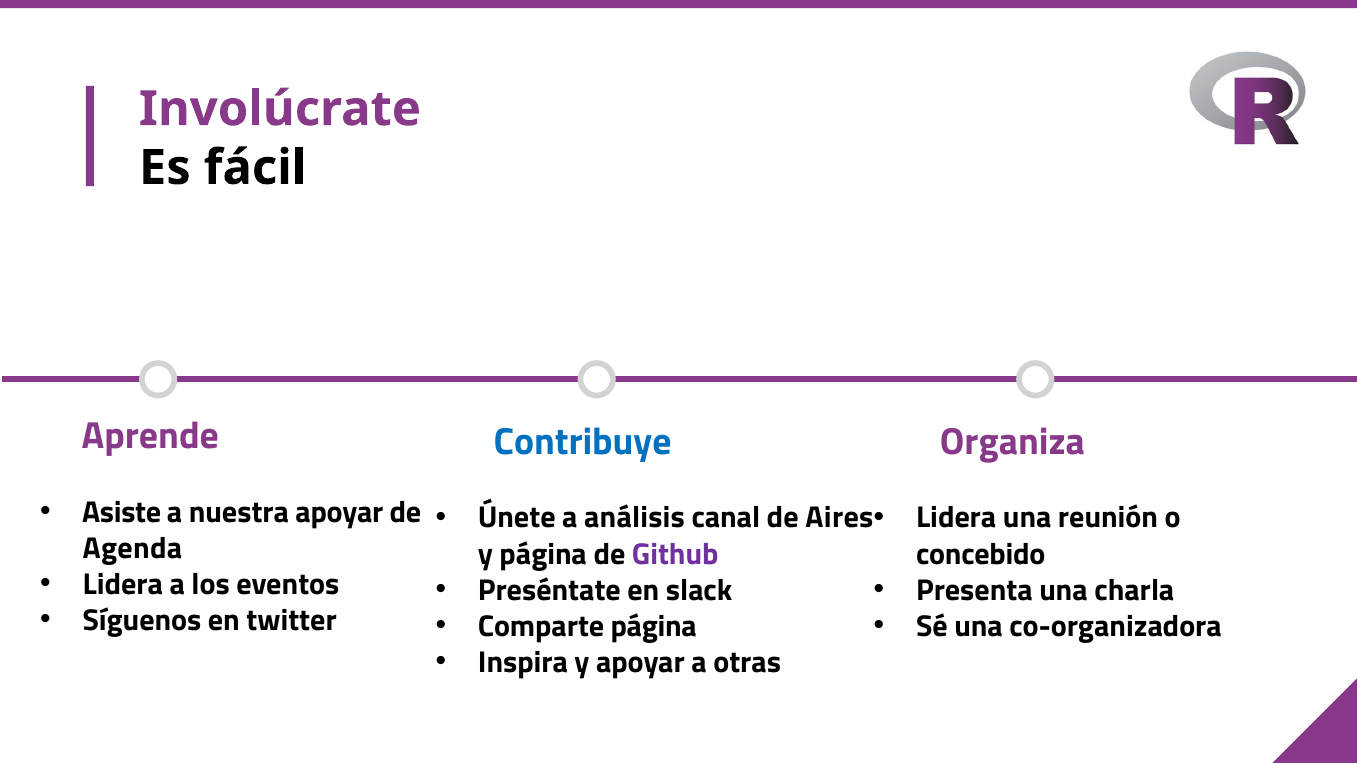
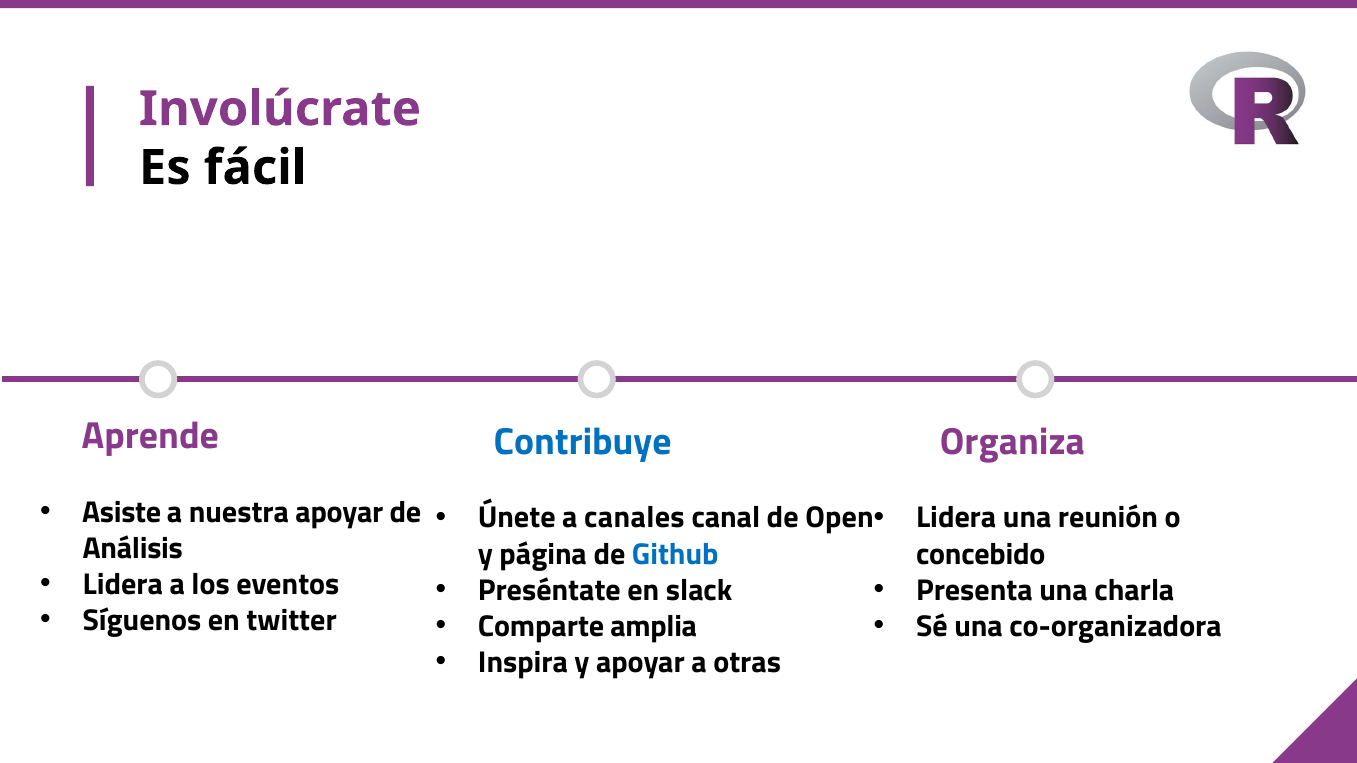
análisis: análisis -> canales
Aires: Aires -> Open
Agenda: Agenda -> Análisis
Github colour: purple -> blue
Comparte página: página -> amplia
